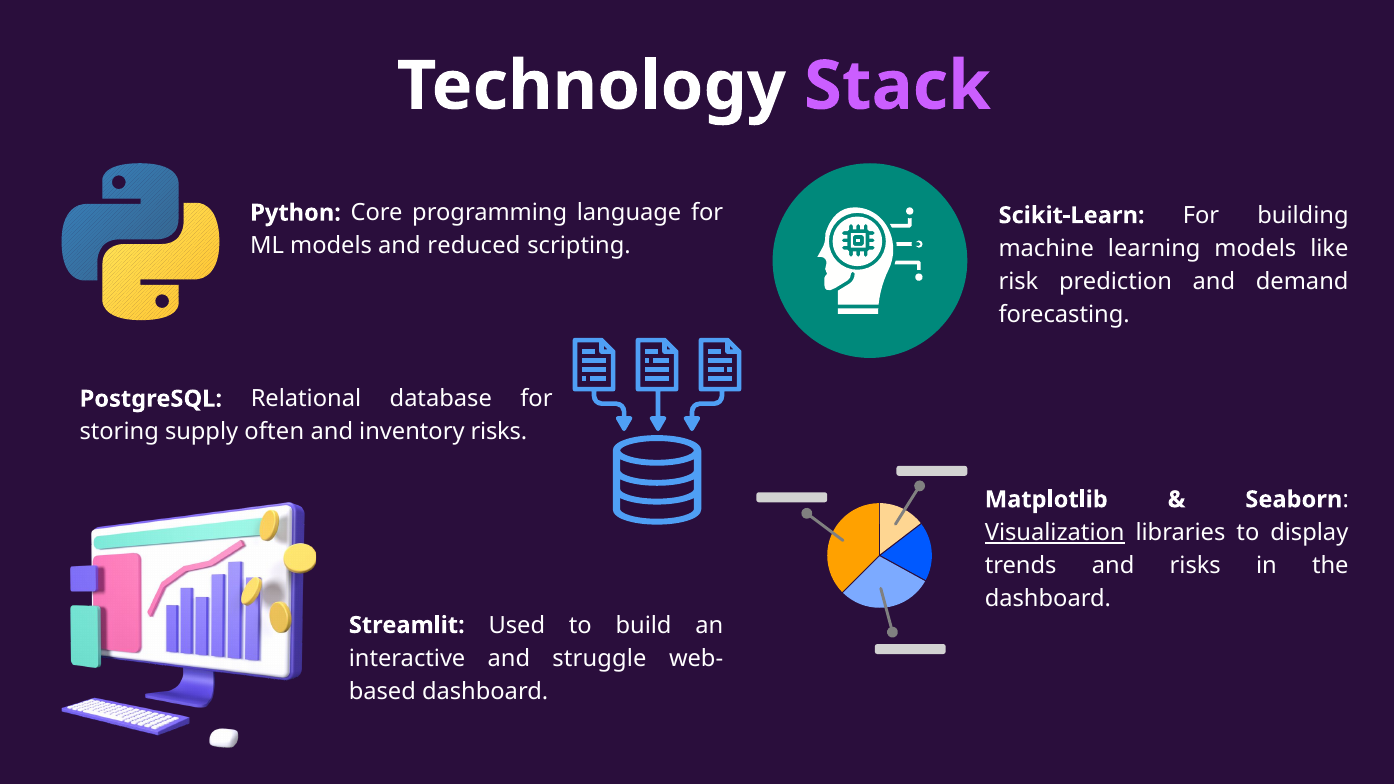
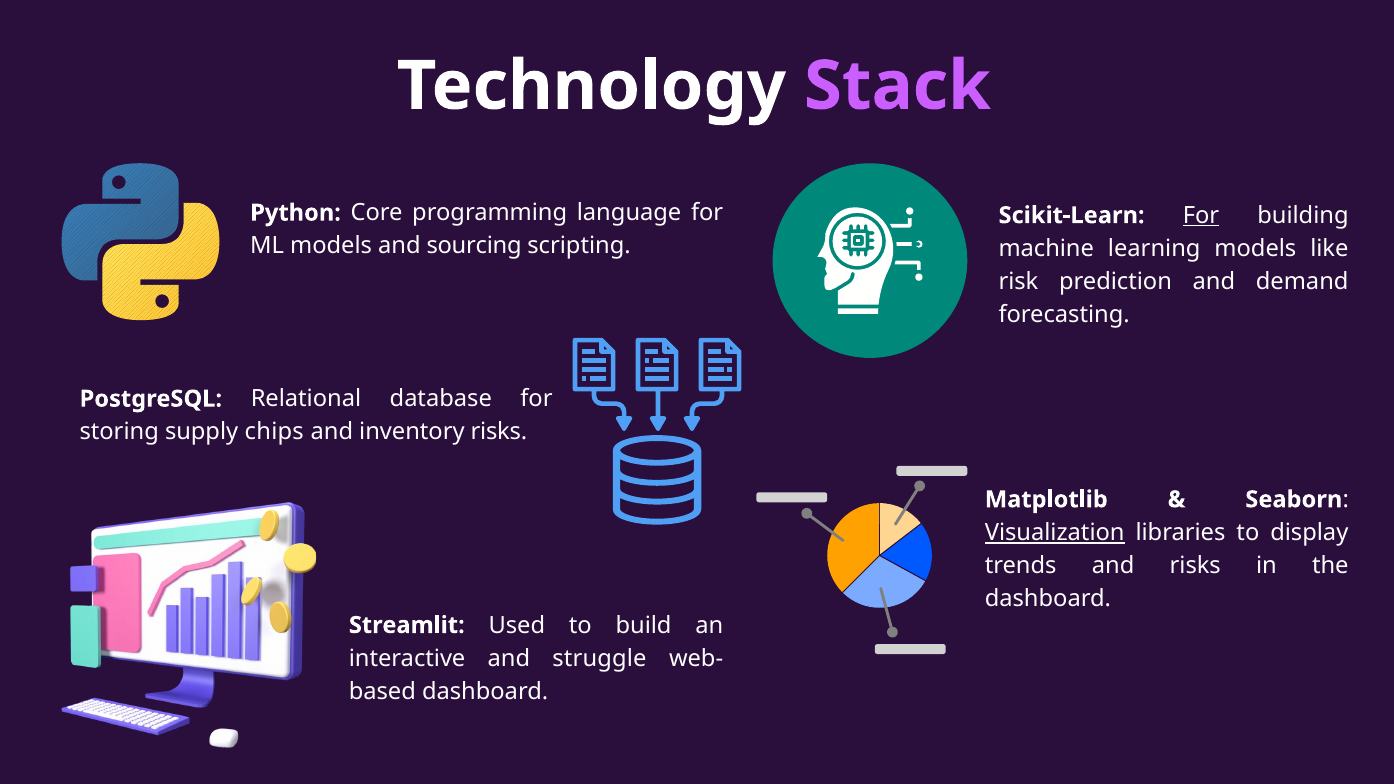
For at (1201, 215) underline: none -> present
reduced: reduced -> sourcing
often: often -> chips
